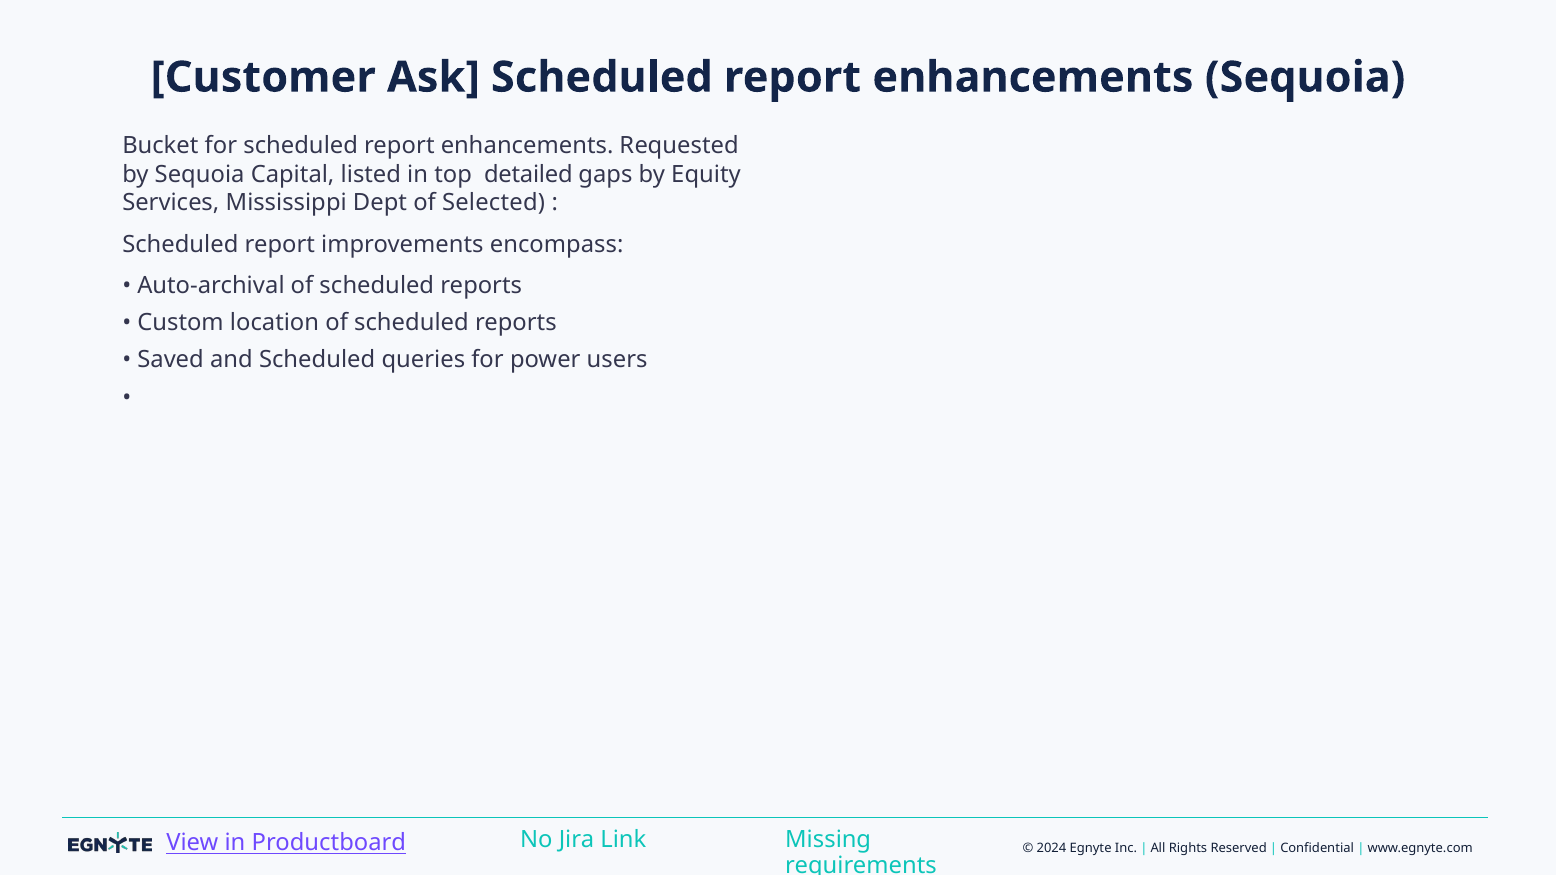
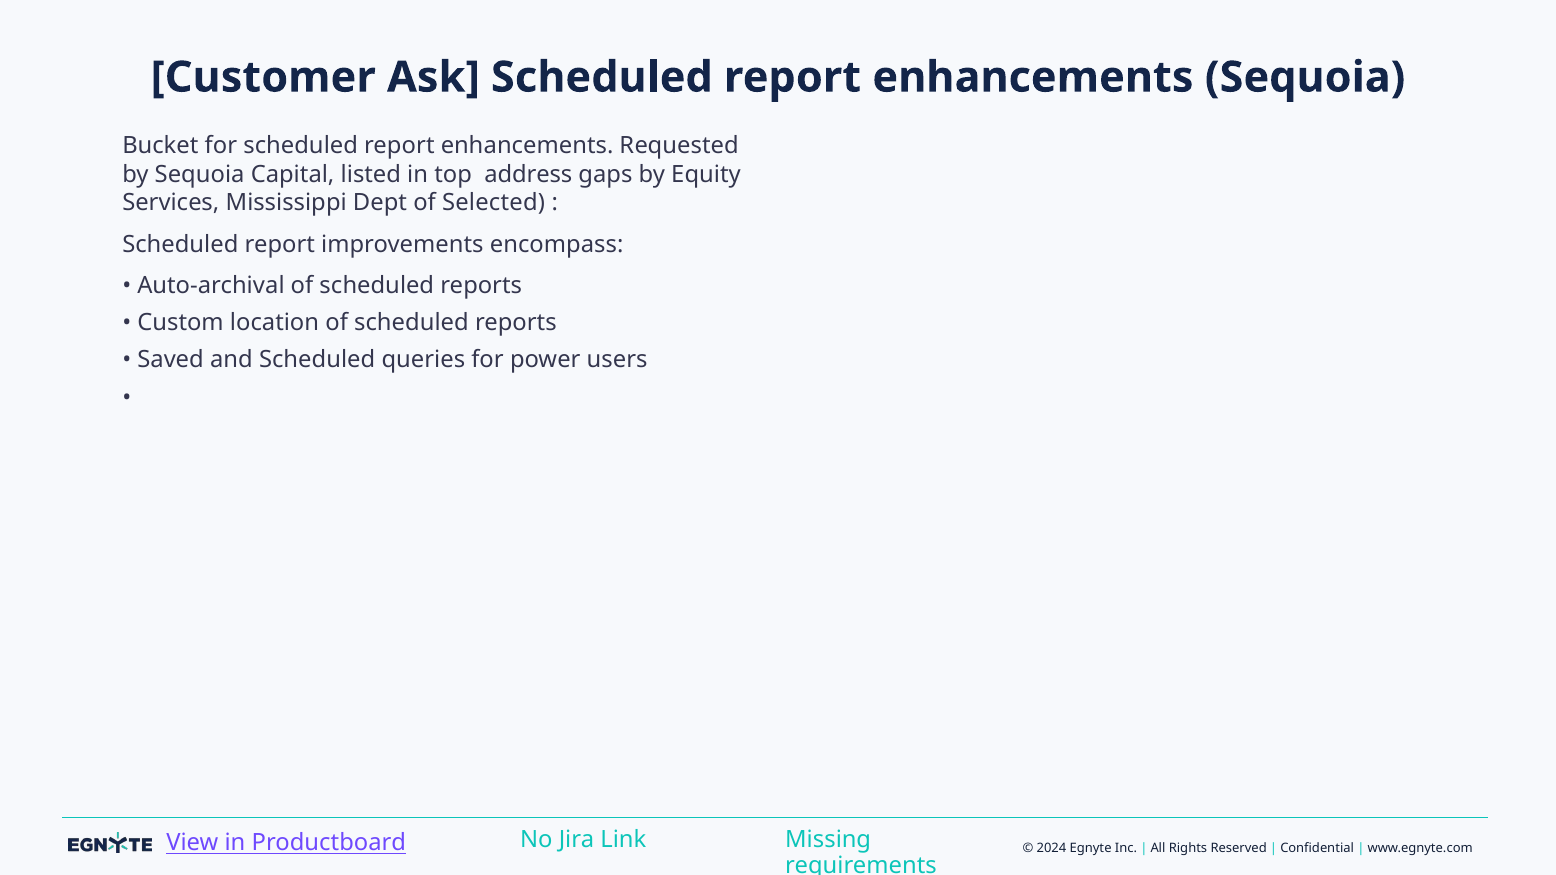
detailed: detailed -> address
